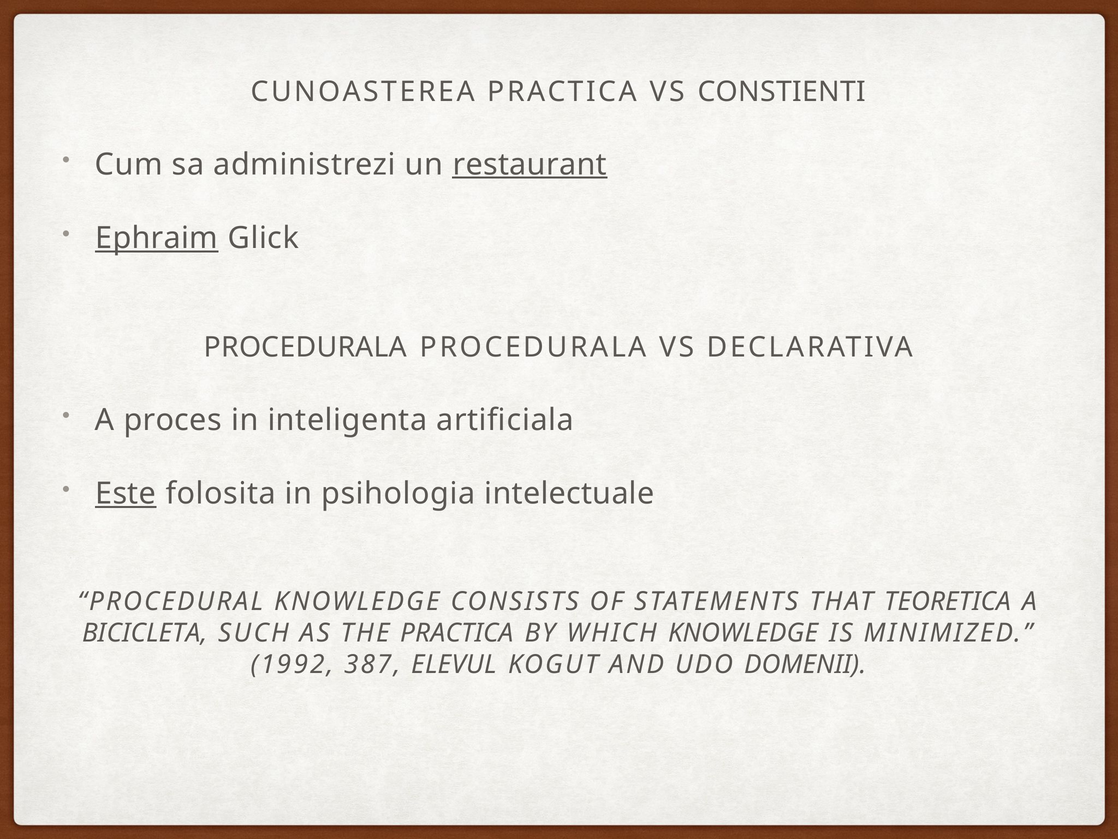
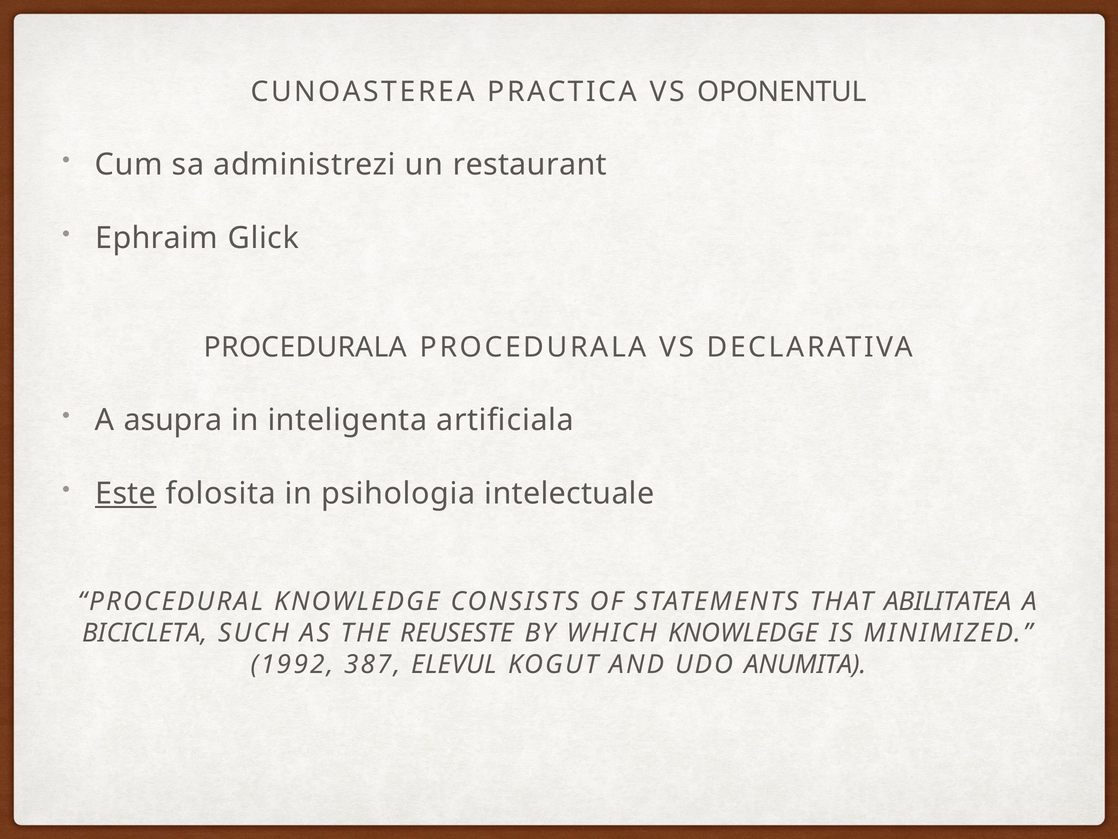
CONSTIENTI: CONSTIENTI -> OPONENTUL
restaurant underline: present -> none
Ephraim underline: present -> none
proces: proces -> asupra
TEORETICA: TEORETICA -> ABILITATEA
THE PRACTICA: PRACTICA -> REUSESTE
DOMENII: DOMENII -> ANUMITA
